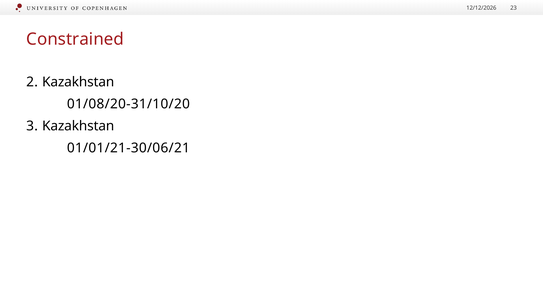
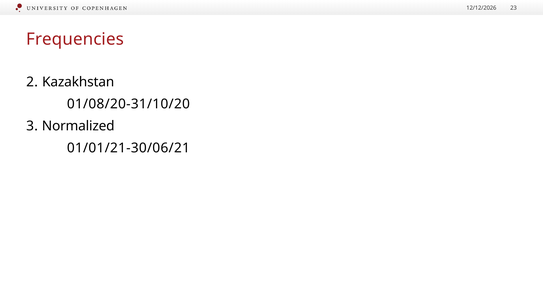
Constrained: Constrained -> Frequencies
3 Kazakhstan: Kazakhstan -> Normalized
